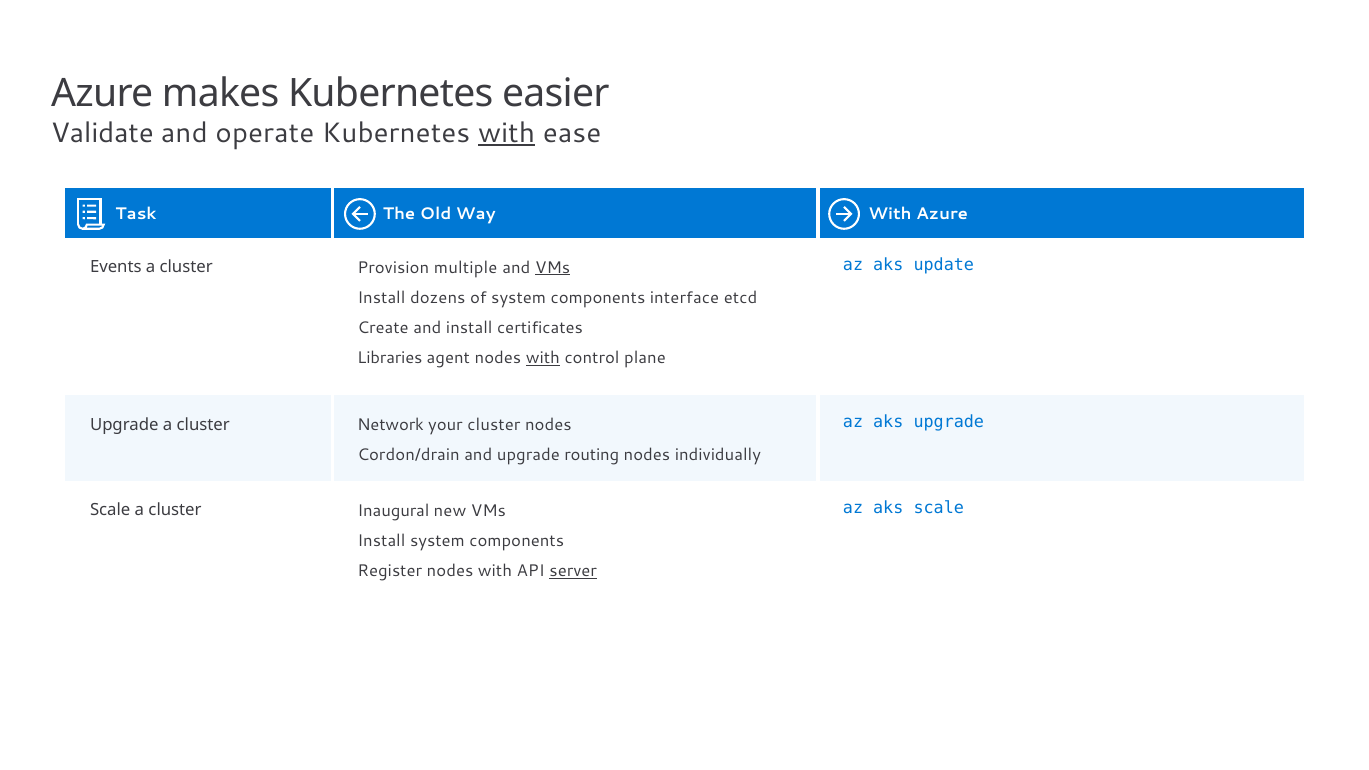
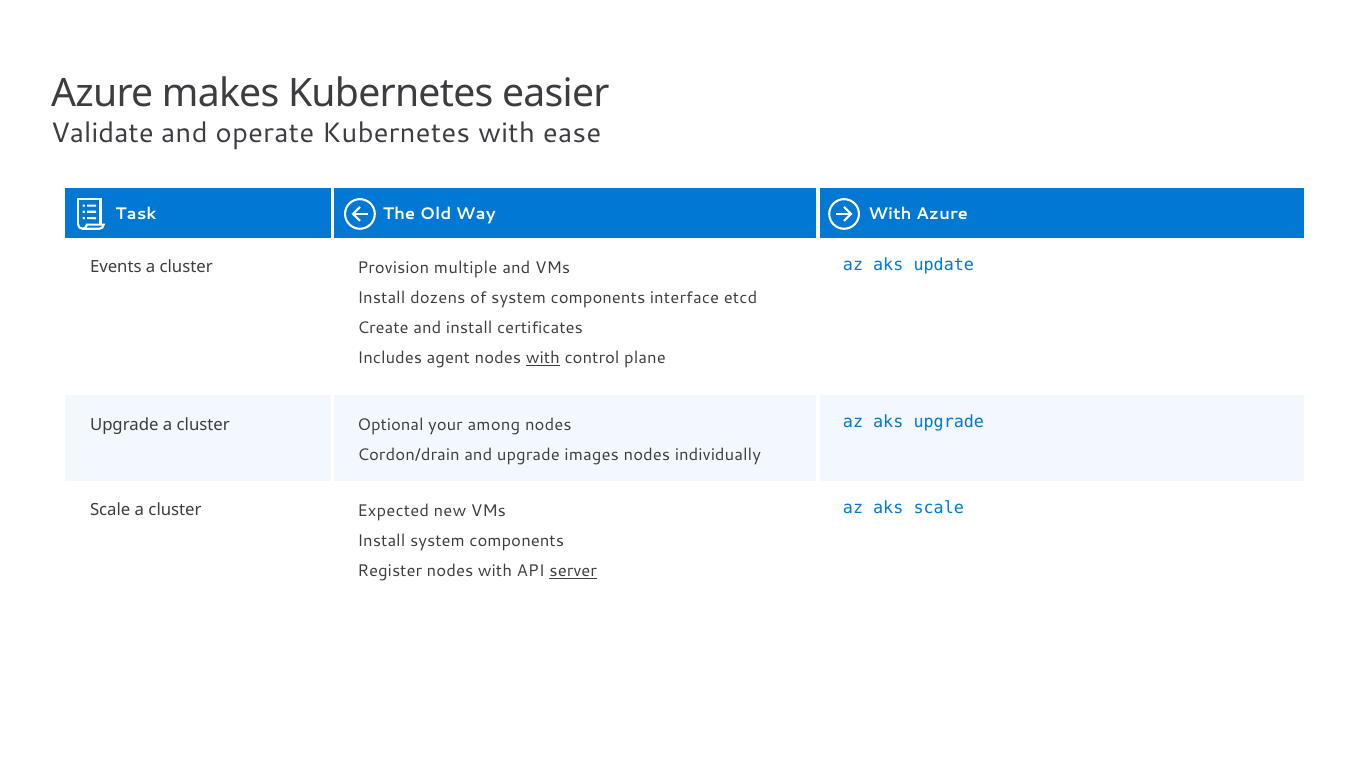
with at (507, 133) underline: present -> none
VMs at (553, 268) underline: present -> none
Libraries: Libraries -> Includes
Network: Network -> Optional
your cluster: cluster -> among
routing: routing -> images
Inaugural: Inaugural -> Expected
